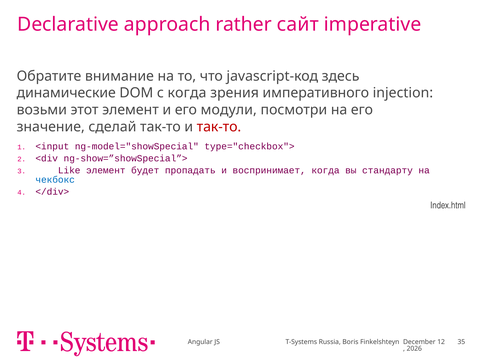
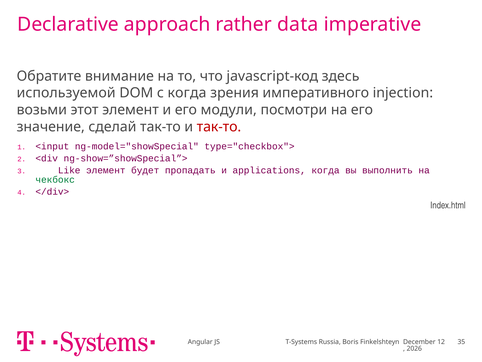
сайт: сайт -> data
динамические: динамические -> используемой
воспринимает: воспринимает -> applications
стандарту: стандарту -> выполнить
чекбокс colour: blue -> green
